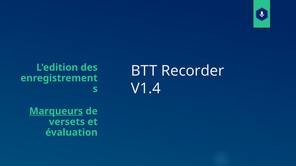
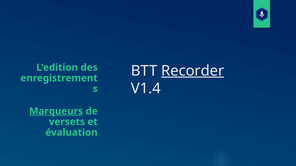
Recorder underline: none -> present
